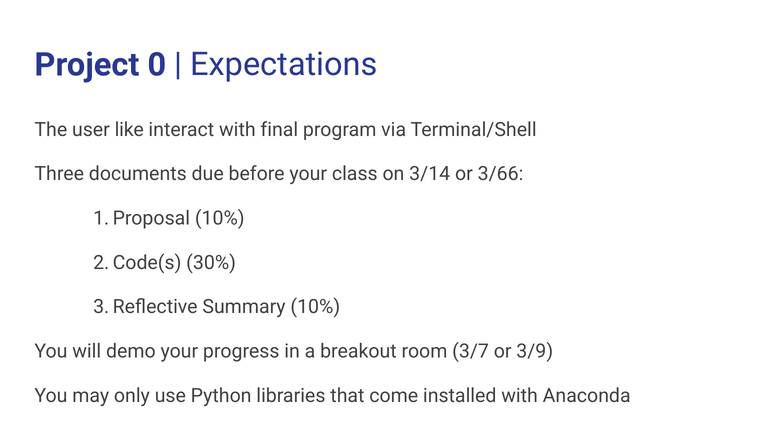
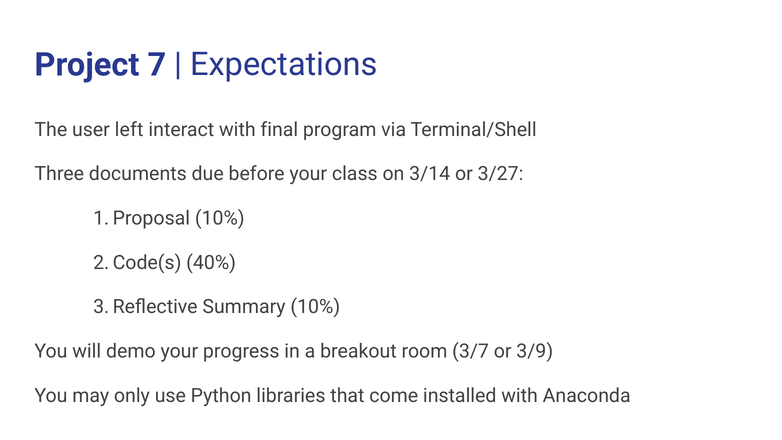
0: 0 -> 7
like: like -> left
3/66: 3/66 -> 3/27
30%: 30% -> 40%
